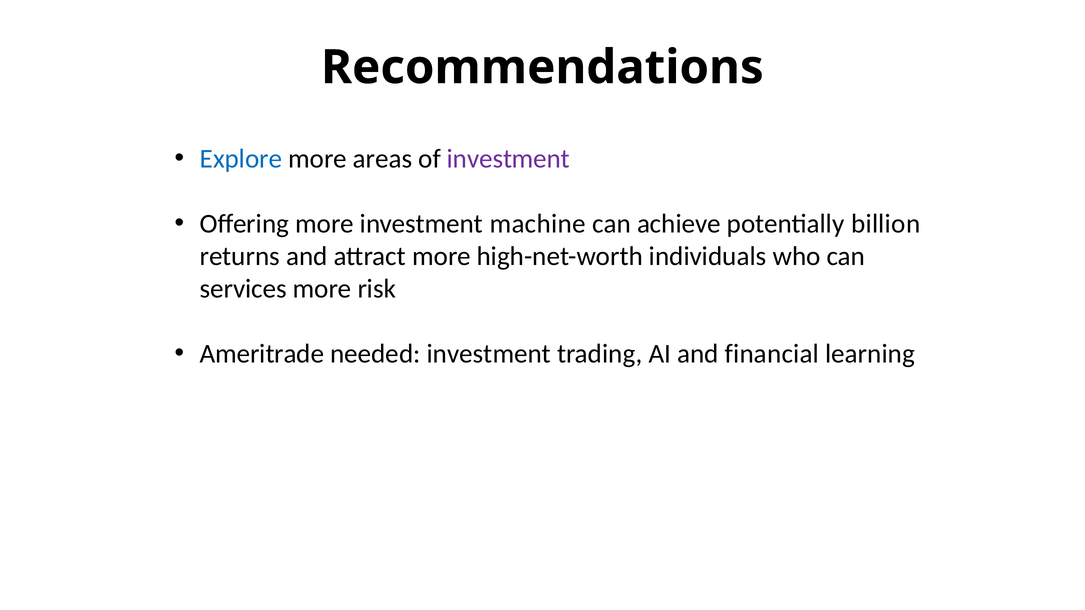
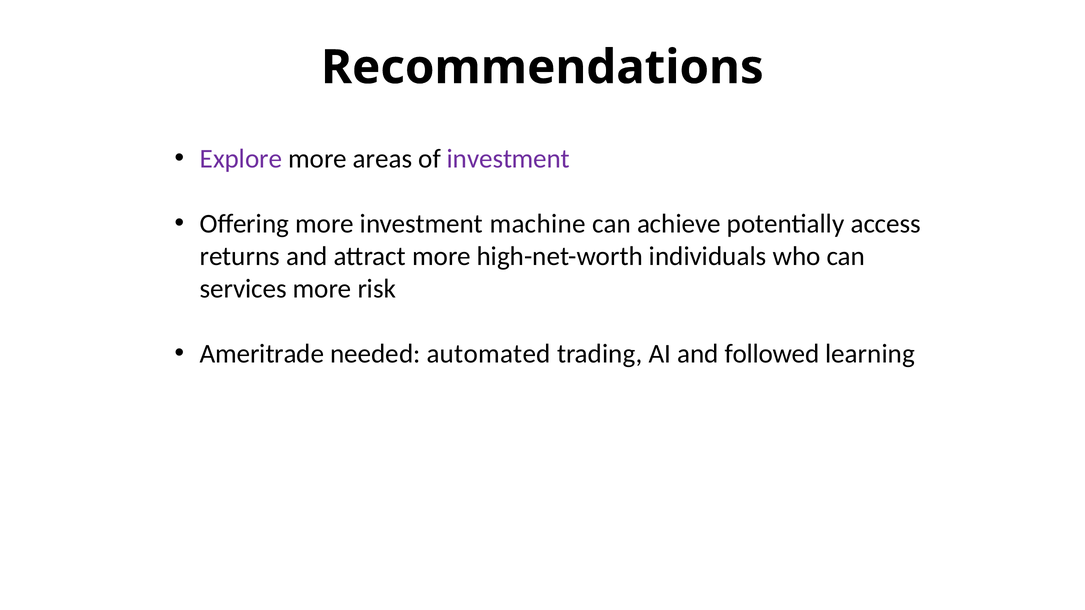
Explore colour: blue -> purple
billion: billion -> access
needed investment: investment -> automated
financial: financial -> followed
